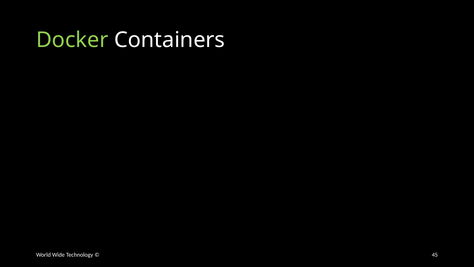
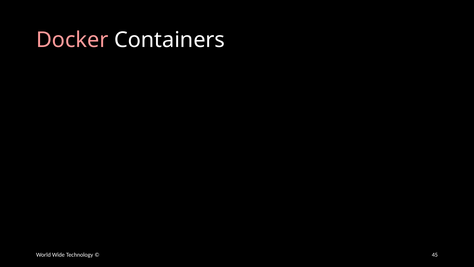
Docker colour: light green -> pink
